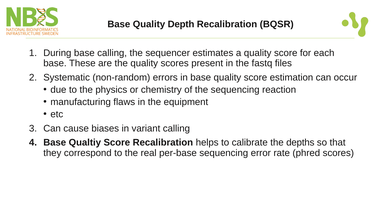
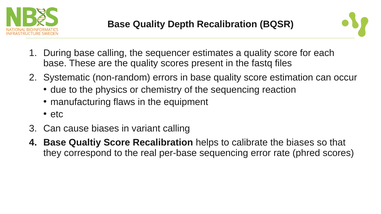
the depths: depths -> biases
